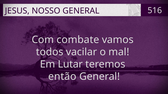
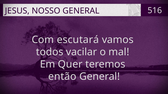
combate: combate -> escutará
Lutar: Lutar -> Quer
